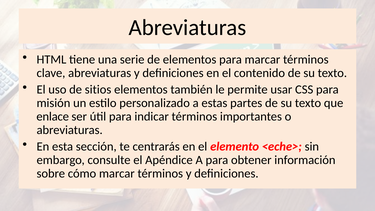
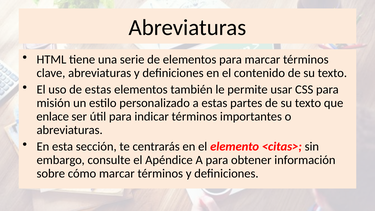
de sitios: sitios -> estas
<eche>: <eche> -> <citas>
